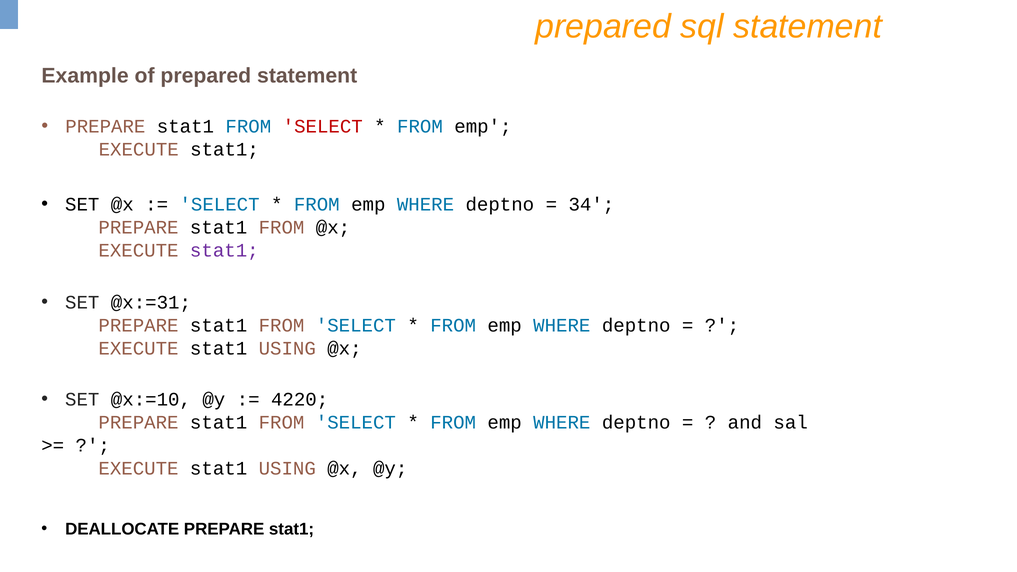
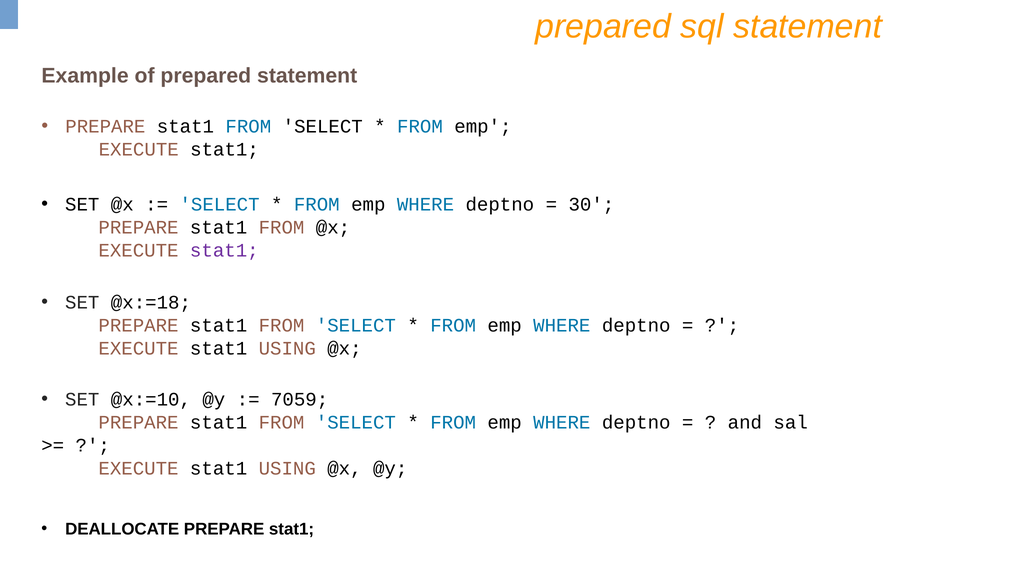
SELECT at (323, 127) colour: red -> black
34: 34 -> 30
@x:=31: @x:=31 -> @x:=18
4220: 4220 -> 7059
